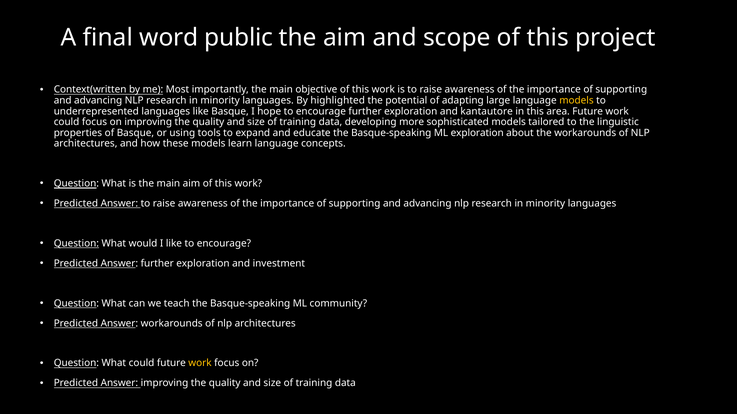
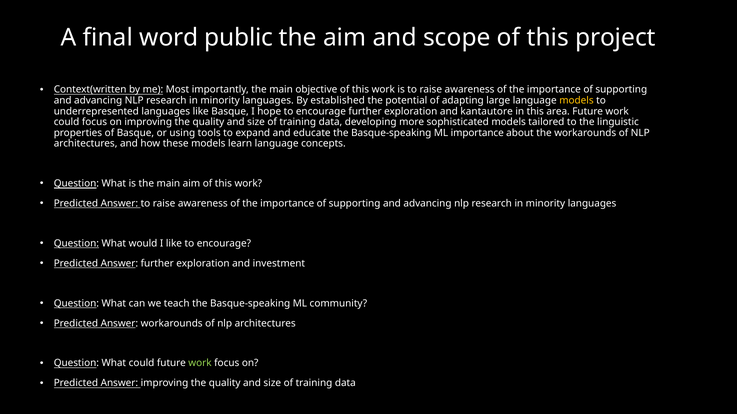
highlighted: highlighted -> established
ML exploration: exploration -> importance
work at (200, 364) colour: yellow -> light green
